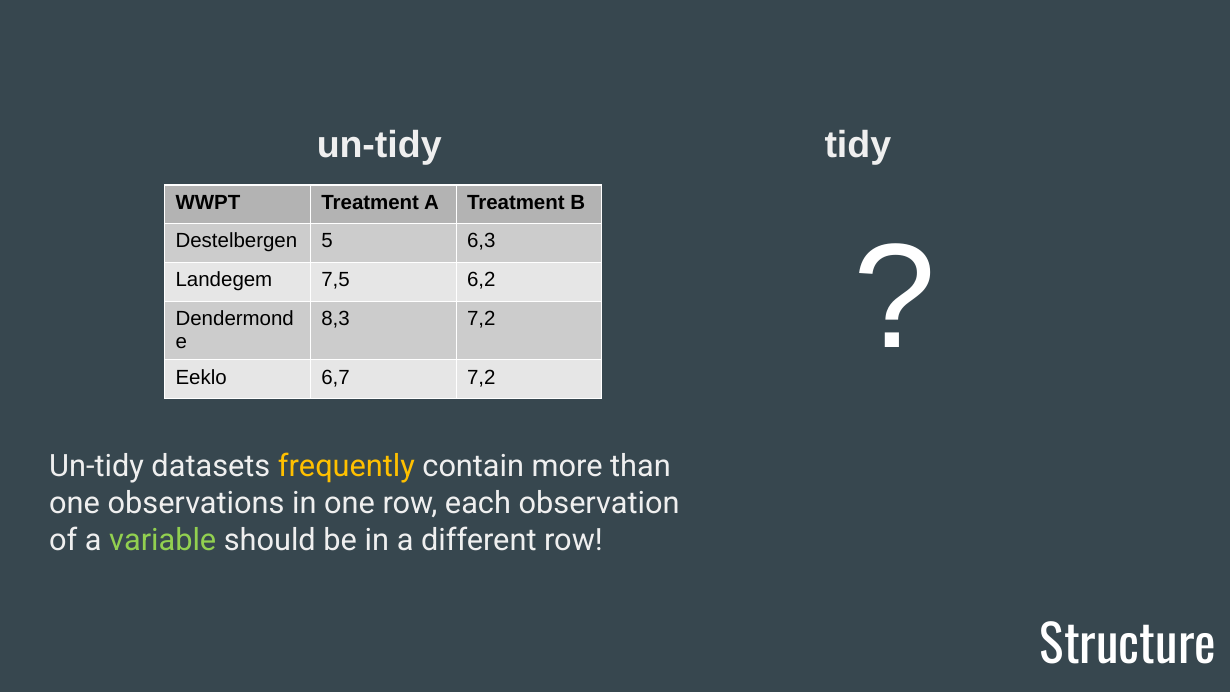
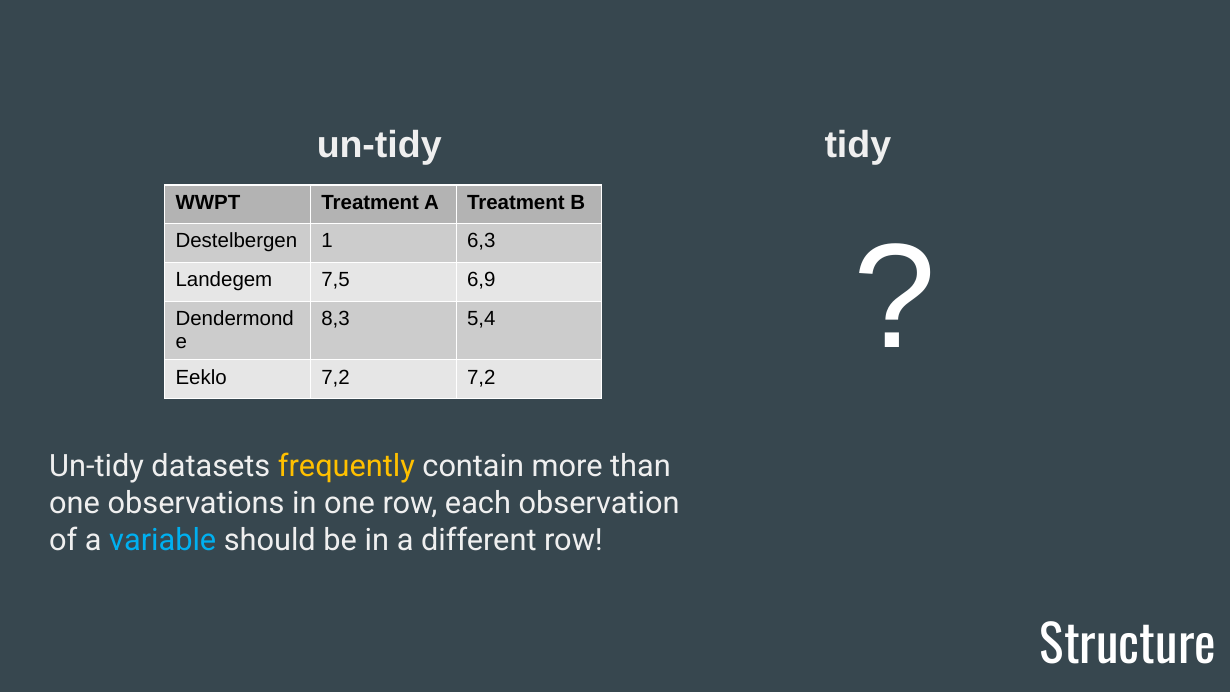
5: 5 -> 1
6,2: 6,2 -> 6,9
8,3 7,2: 7,2 -> 5,4
Eeklo 6,7: 6,7 -> 7,2
variable colour: light green -> light blue
